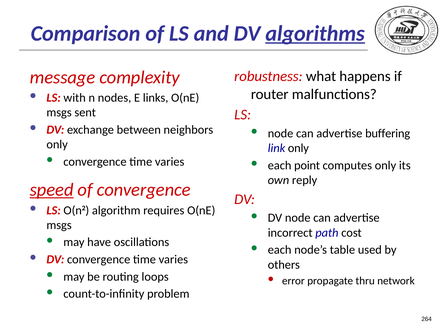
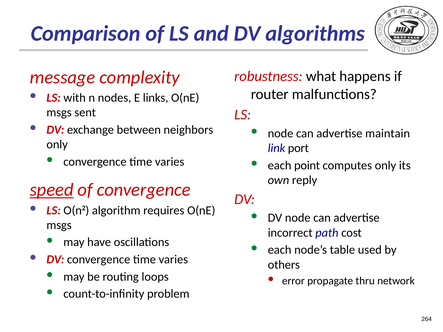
algorithms underline: present -> none
buffering: buffering -> maintain
link only: only -> port
